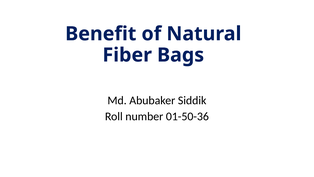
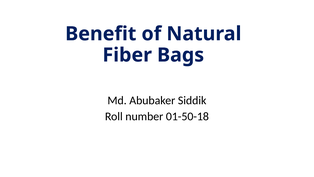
01-50-36: 01-50-36 -> 01-50-18
